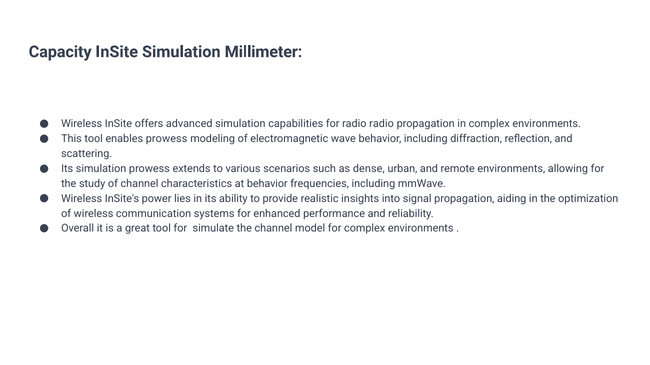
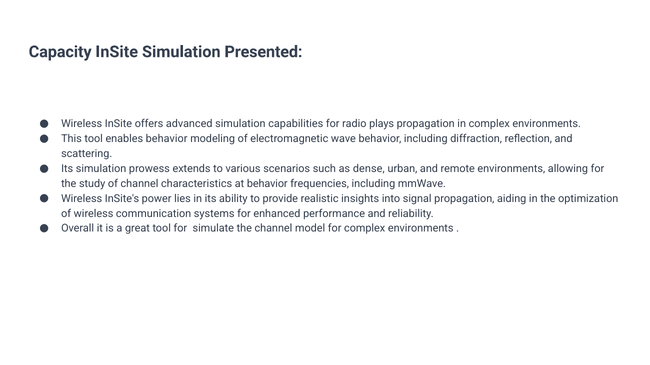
Millimeter: Millimeter -> Presented
radio radio: radio -> plays
enables prowess: prowess -> behavior
